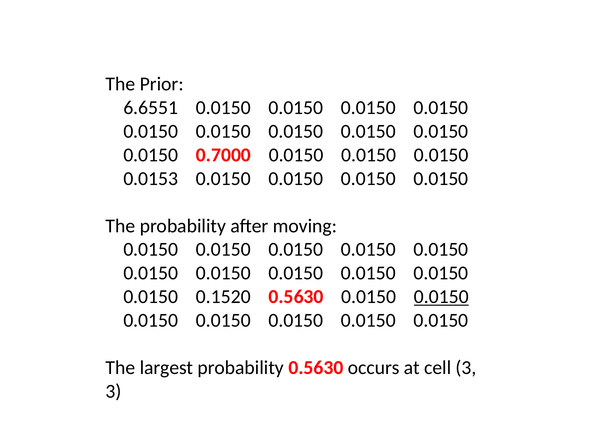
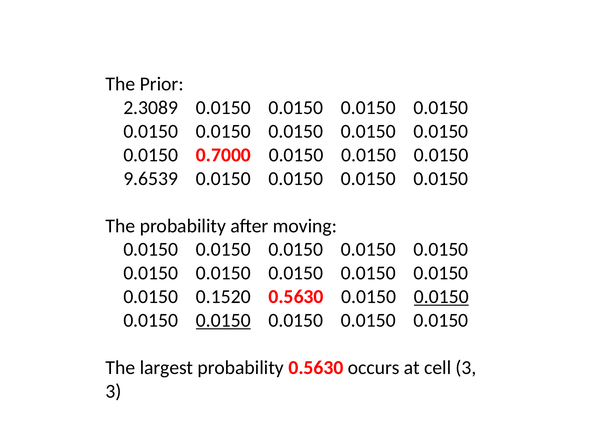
6.6551: 6.6551 -> 2.3089
0.0153: 0.0153 -> 9.6539
0.0150 at (223, 320) underline: none -> present
